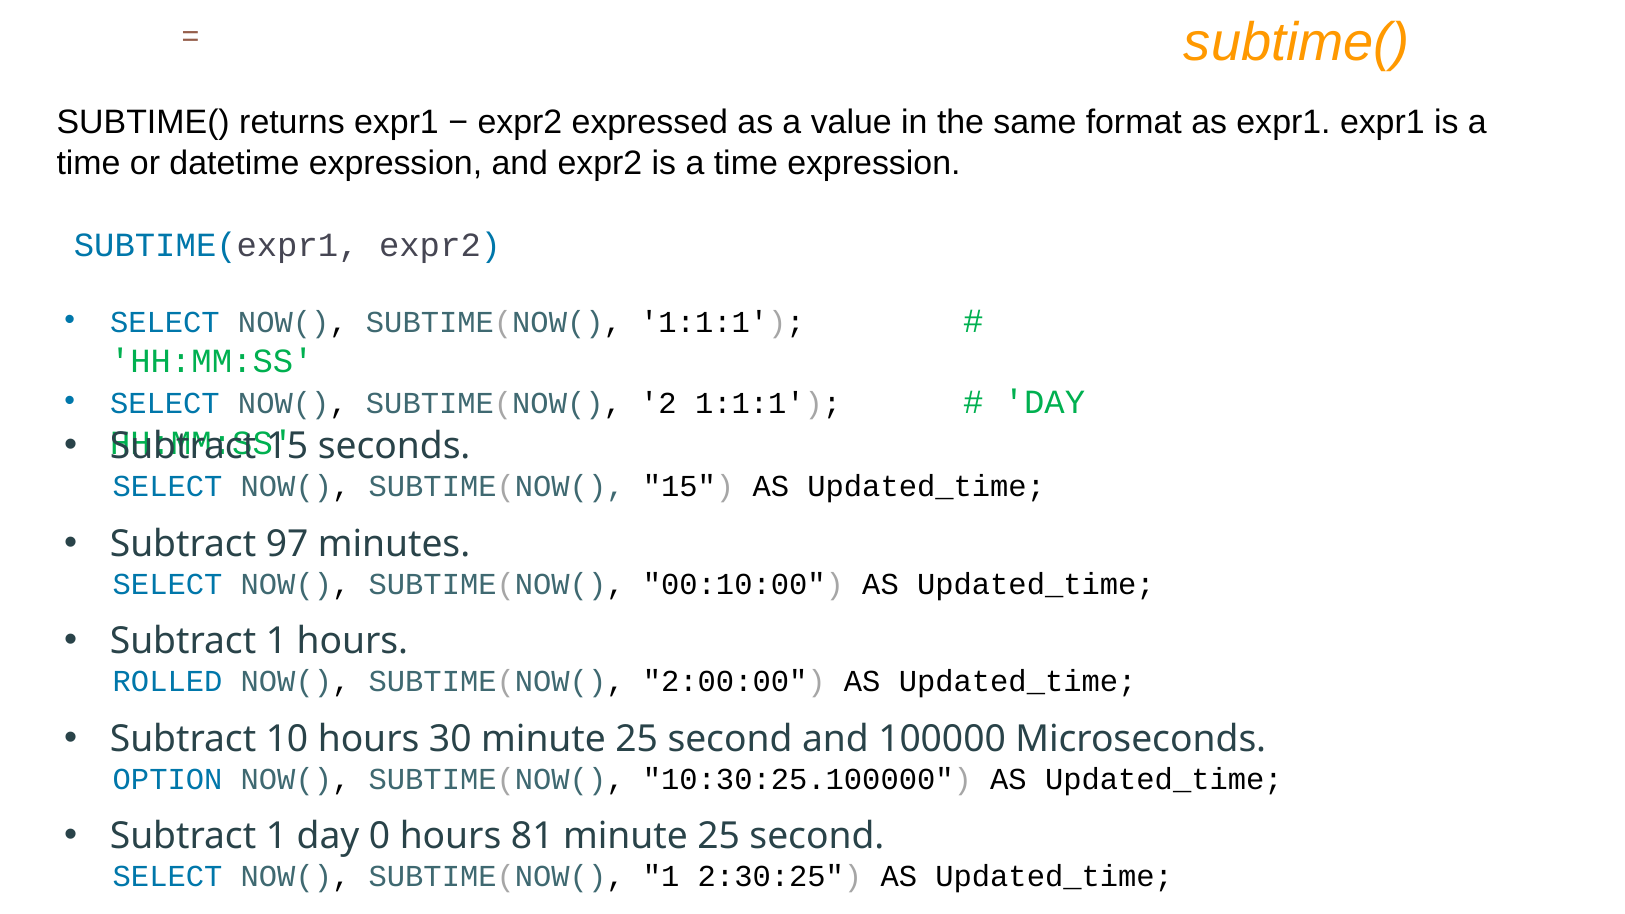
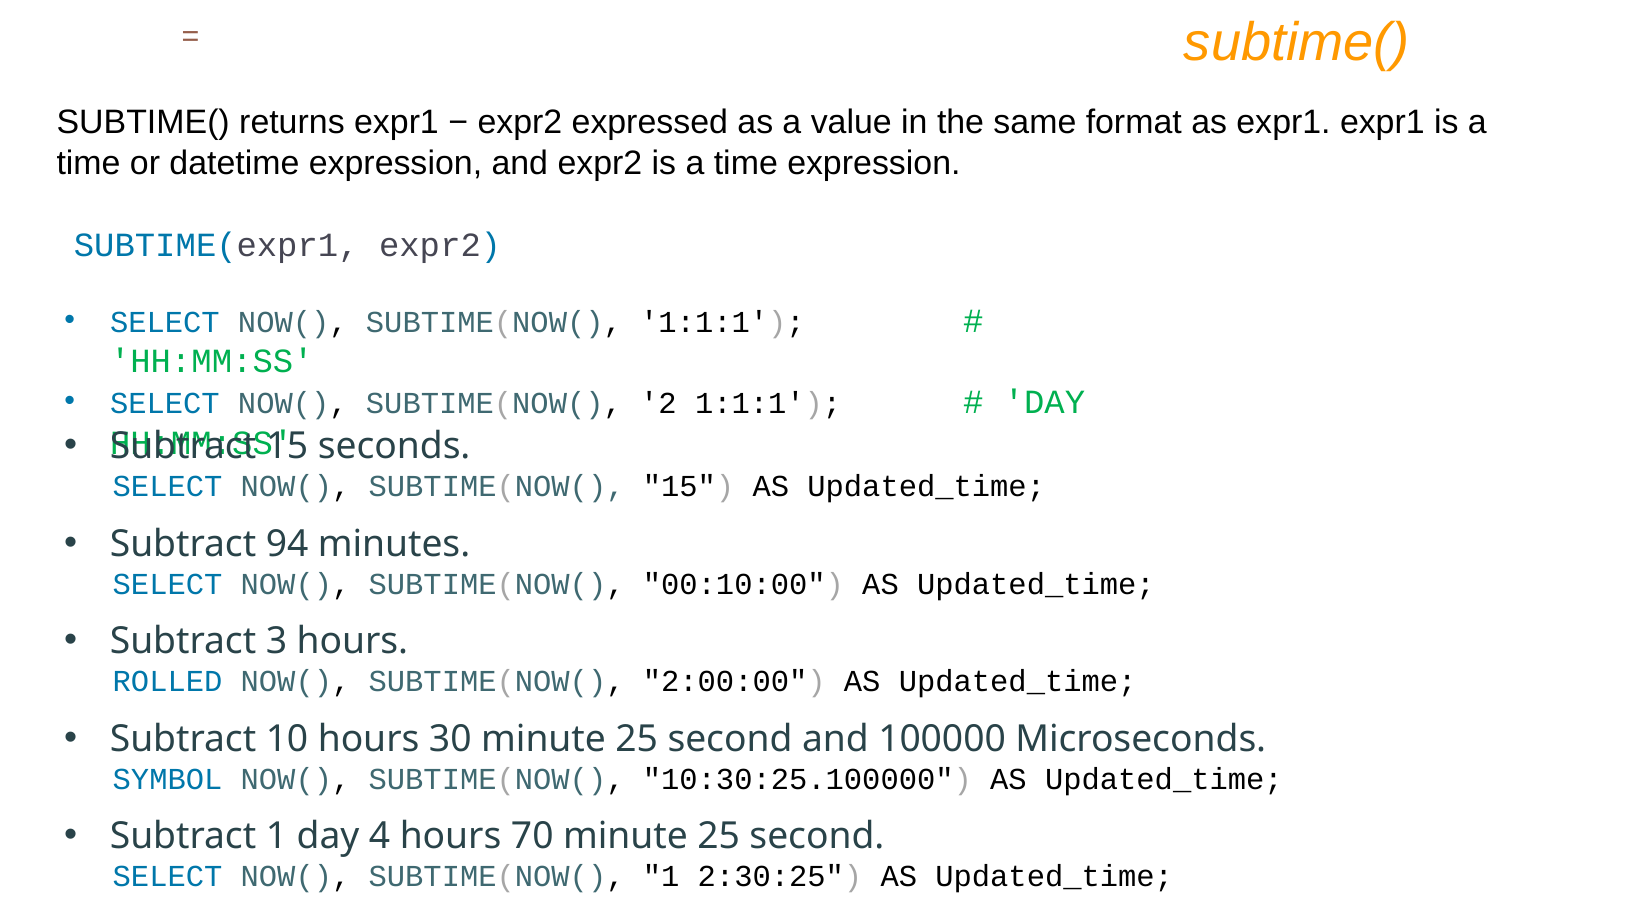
97: 97 -> 94
1 at (276, 642): 1 -> 3
OPTION: OPTION -> SYMBOL
0: 0 -> 4
81: 81 -> 70
